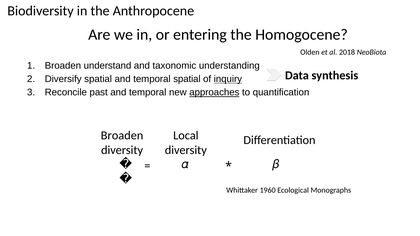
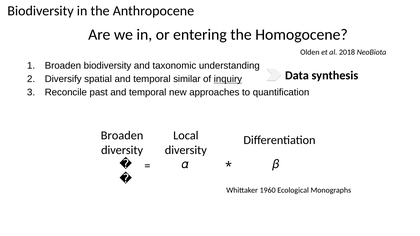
Broaden understand: understand -> biodiversity
temporal spatial: spatial -> similar
approaches underline: present -> none
